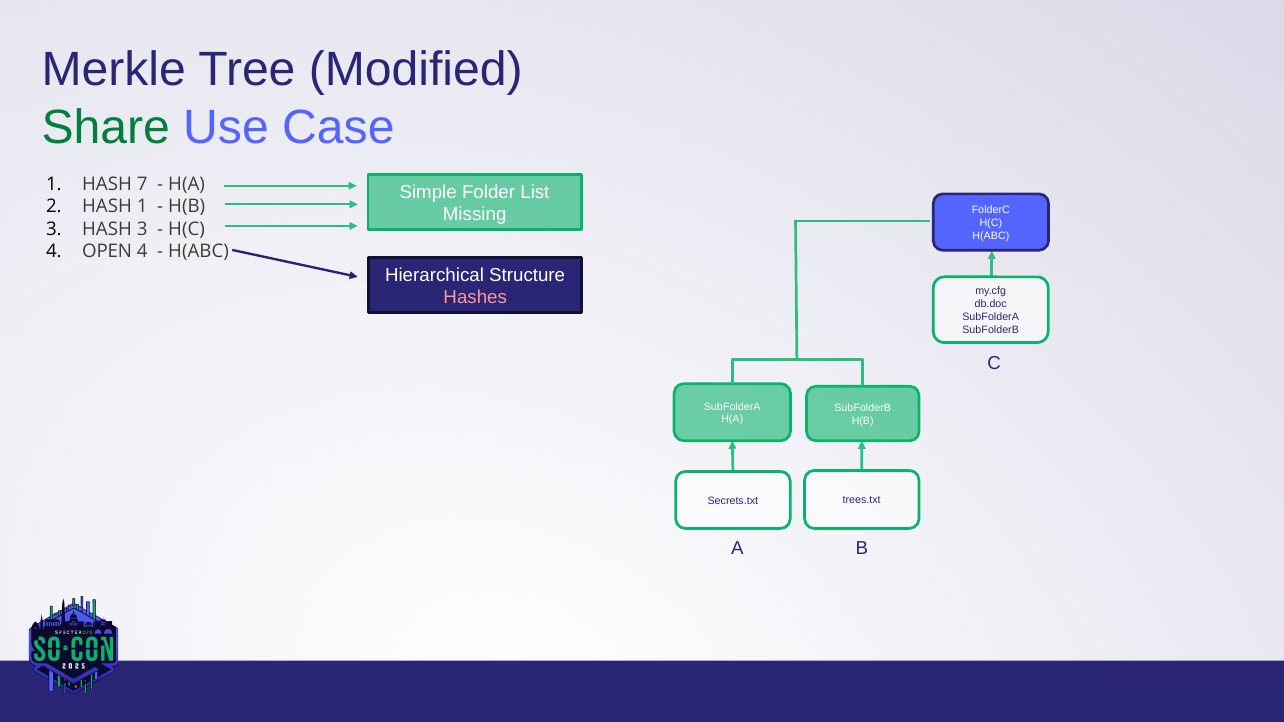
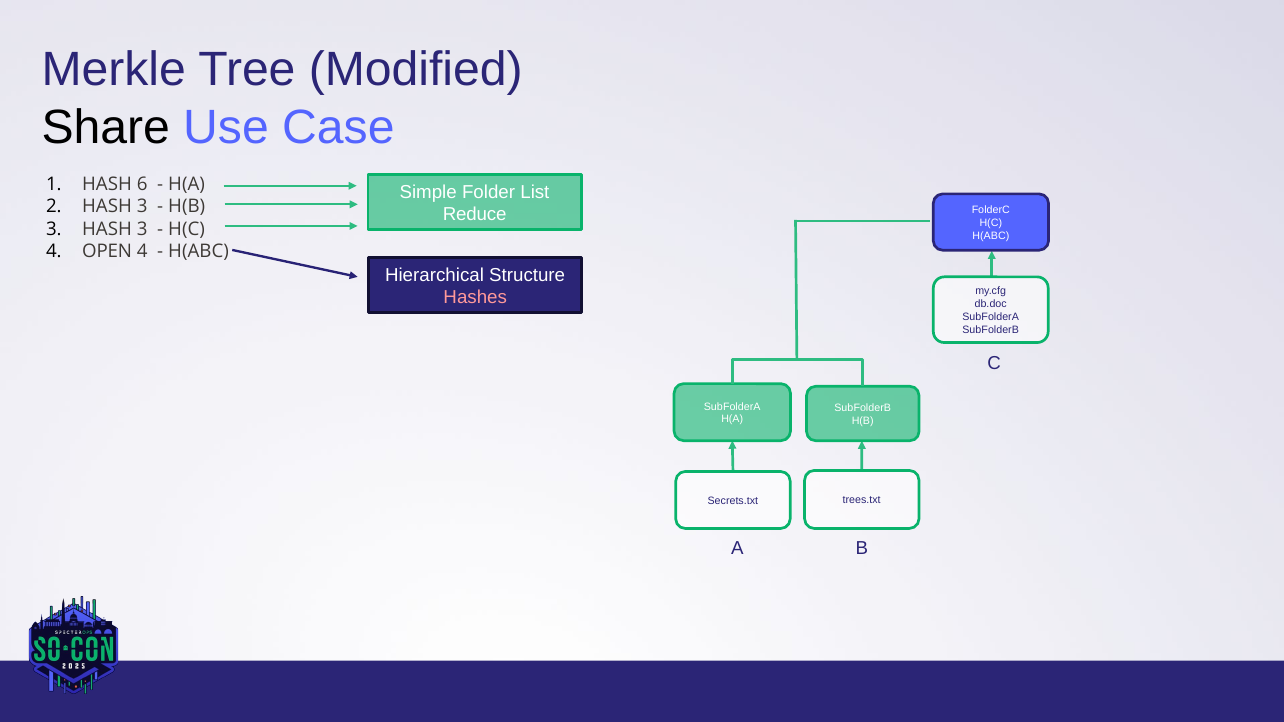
Share colour: green -> black
7: 7 -> 6
2 HASH 1: 1 -> 3
Missing: Missing -> Reduce
